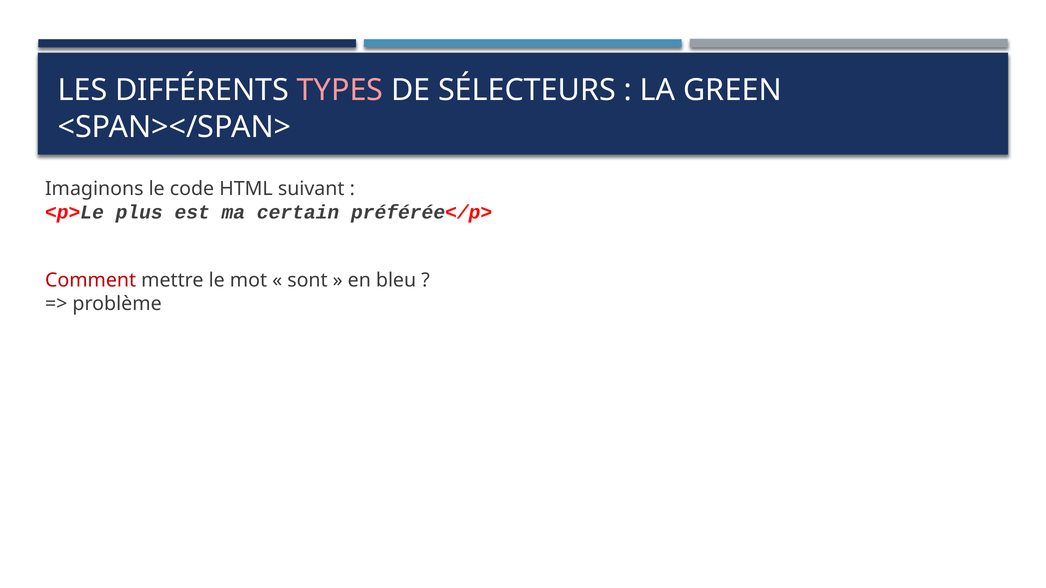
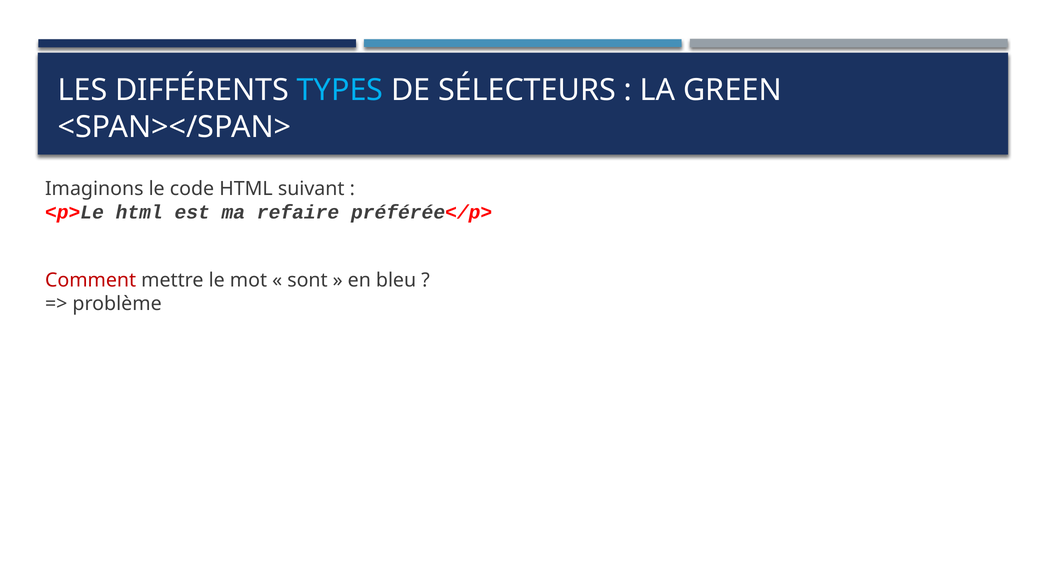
TYPES colour: pink -> light blue
<p>Le plus: plus -> html
certain: certain -> refaire
